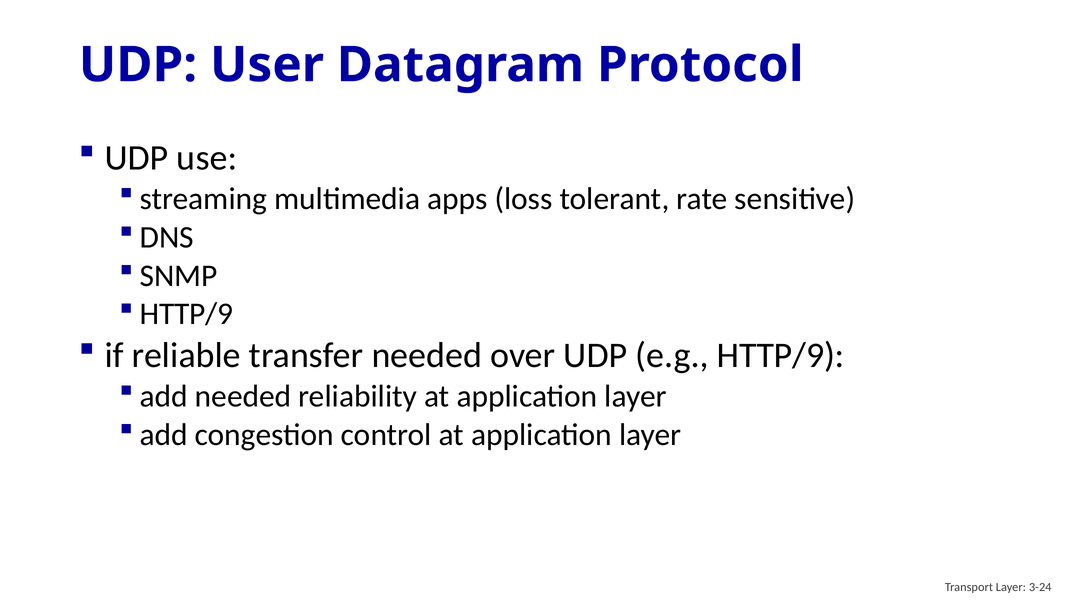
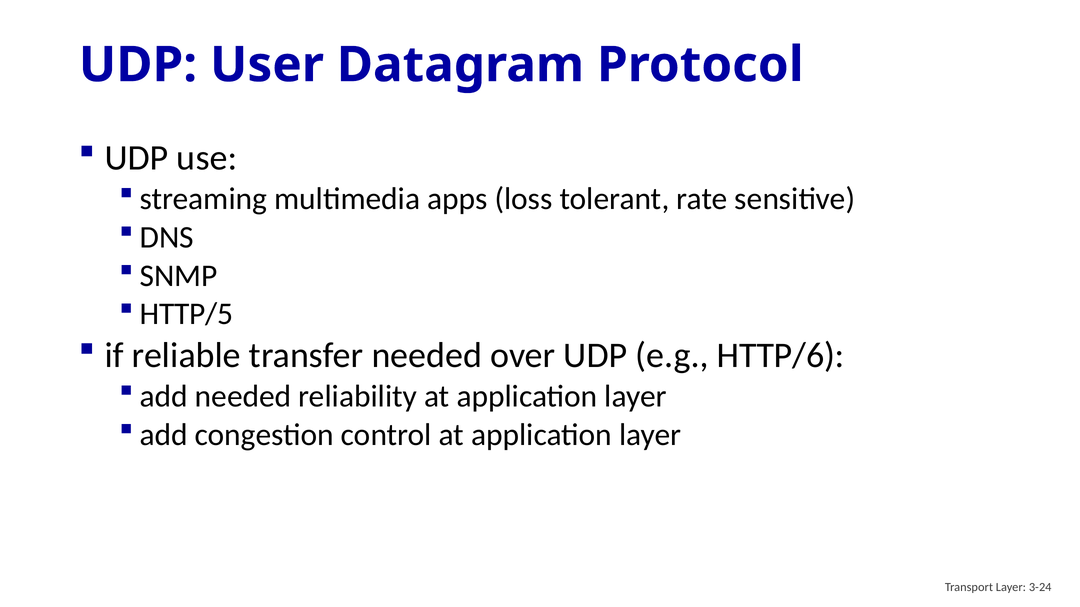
HTTP/9 at (187, 314): HTTP/9 -> HTTP/5
e.g HTTP/9: HTTP/9 -> HTTP/6
